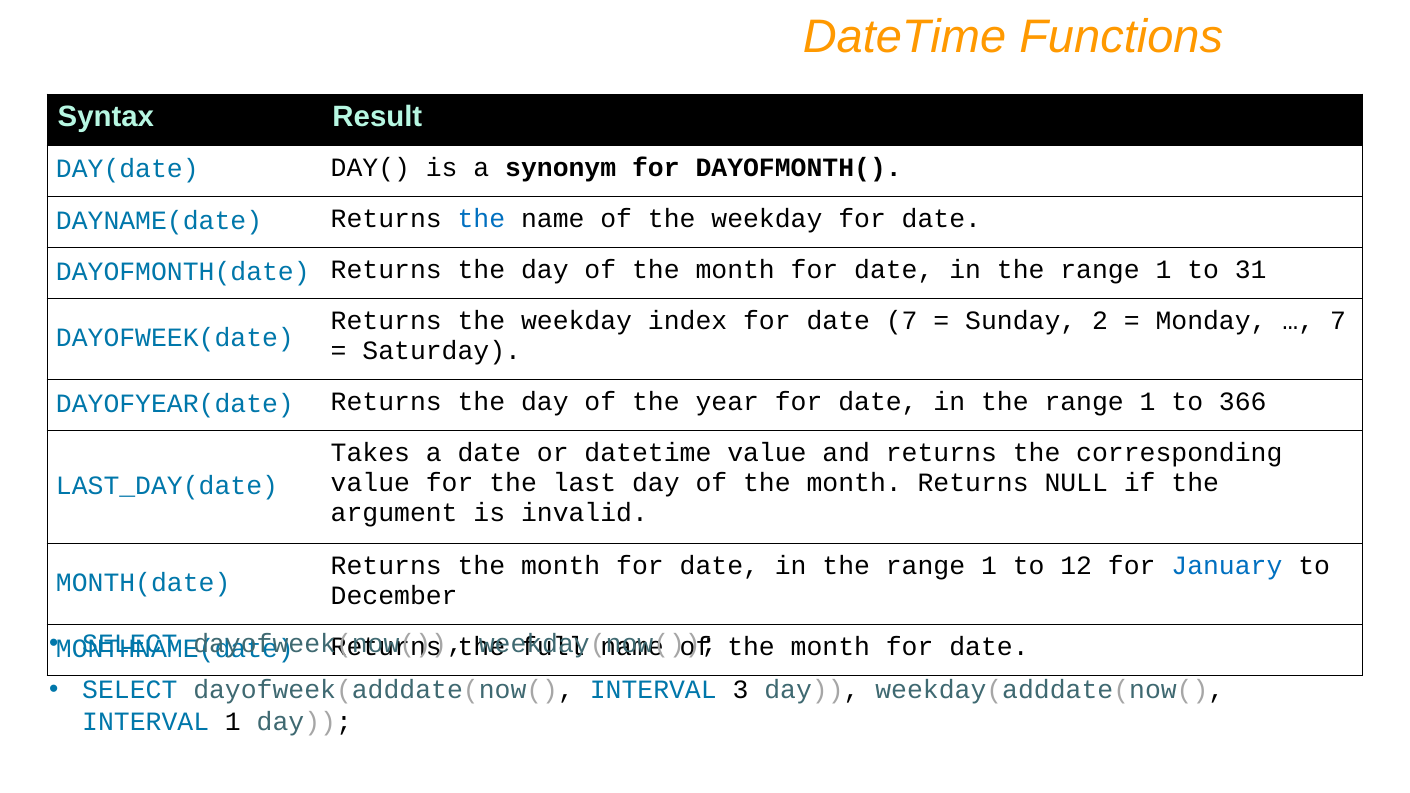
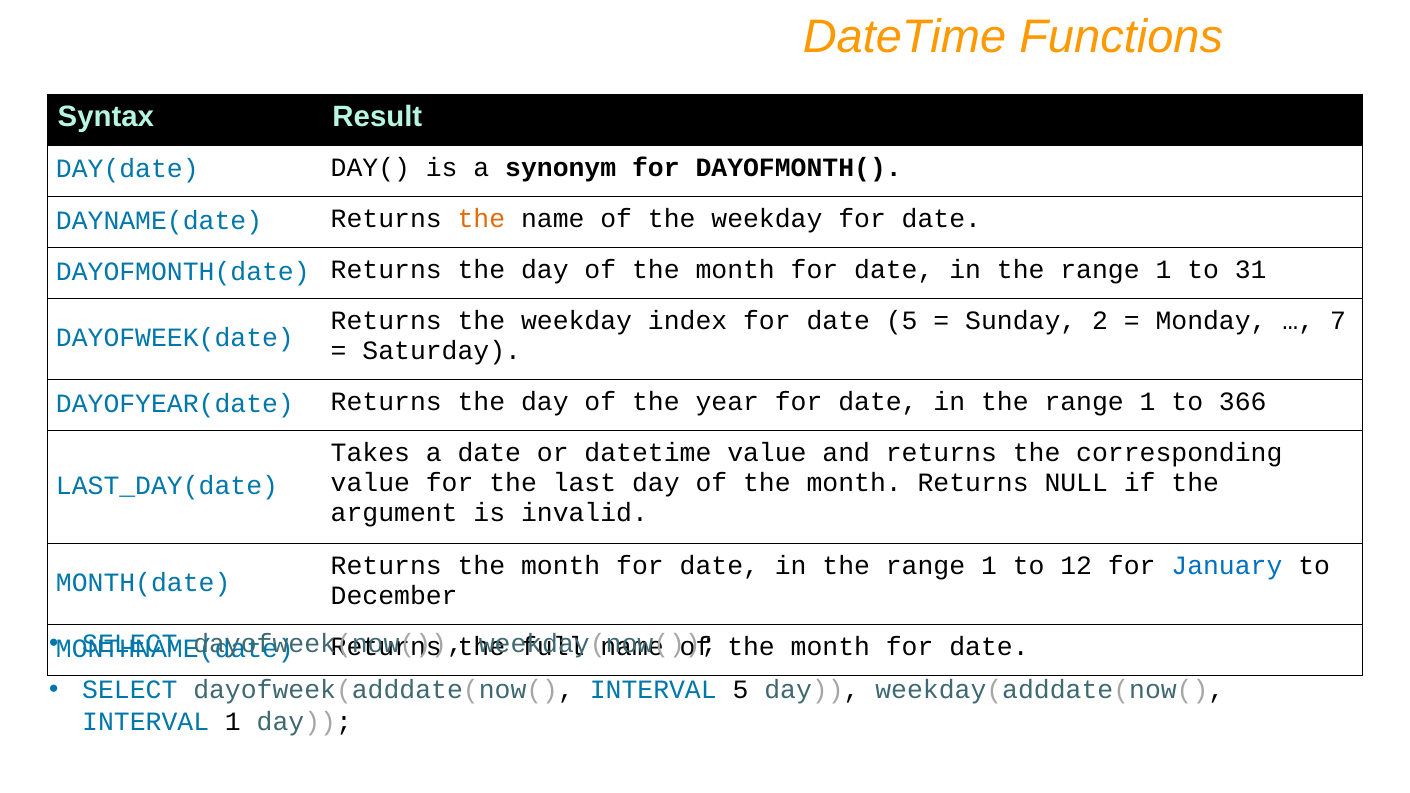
the at (481, 219) colour: blue -> orange
date 7: 7 -> 5
INTERVAL 3: 3 -> 5
